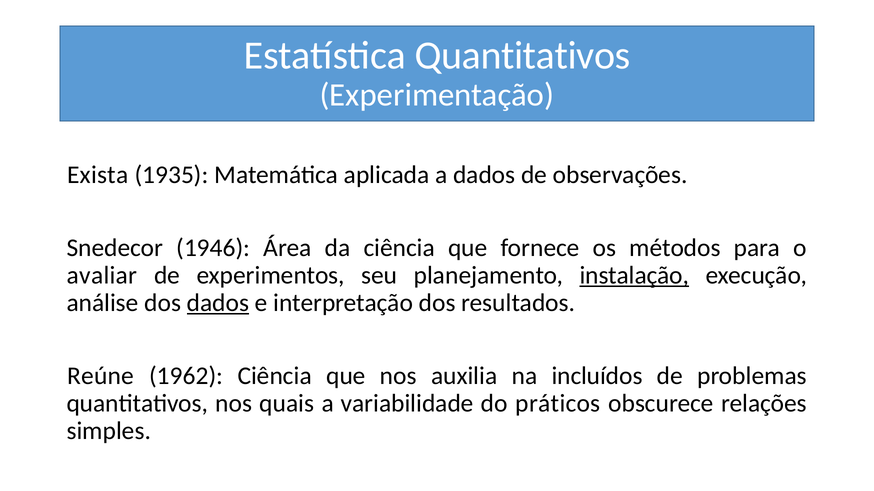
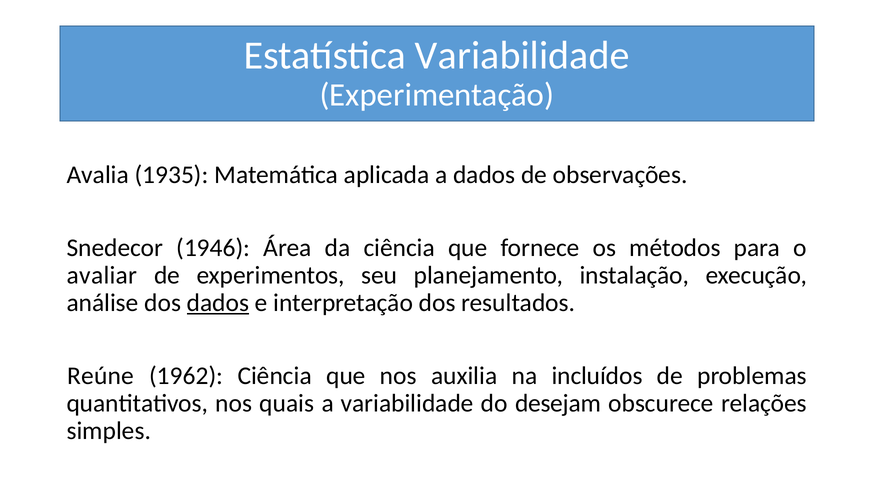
Estatística Quantitativos: Quantitativos -> Variabilidade
Exista: Exista -> Avalia
instalação underline: present -> none
práticos: práticos -> desejam
